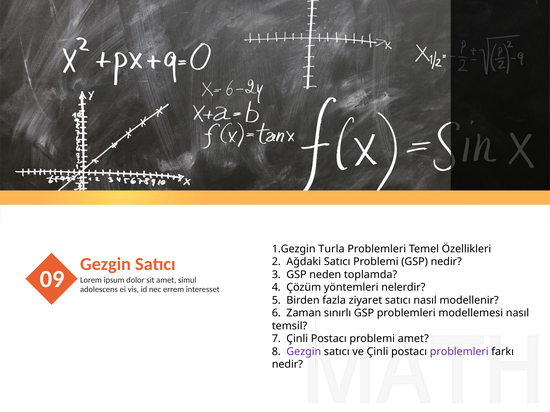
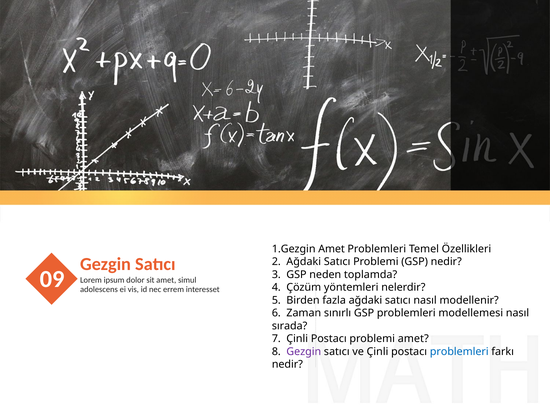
Turla at (331, 249): Turla -> Amet
fazla ziyaret: ziyaret -> ağdaki
temsil: temsil -> sırada
problemleri at (459, 352) colour: purple -> blue
